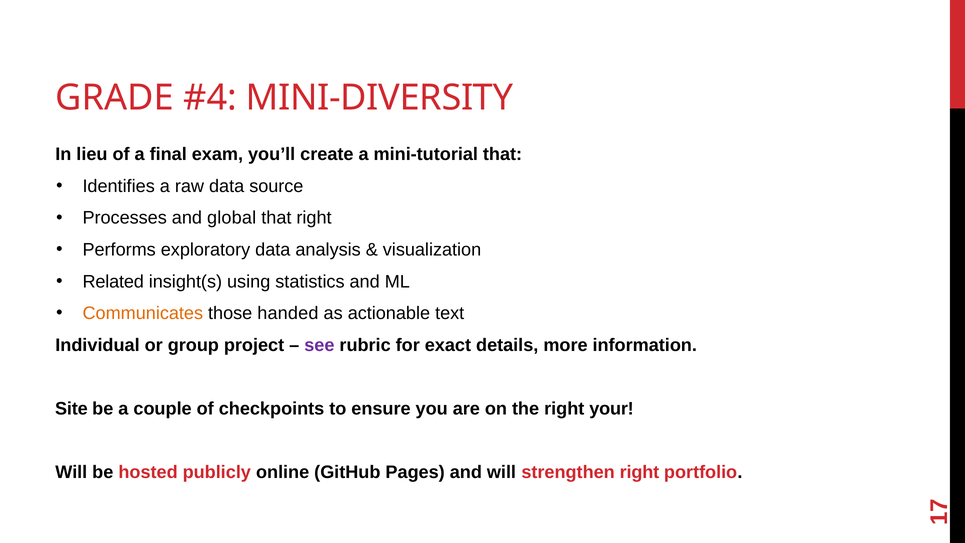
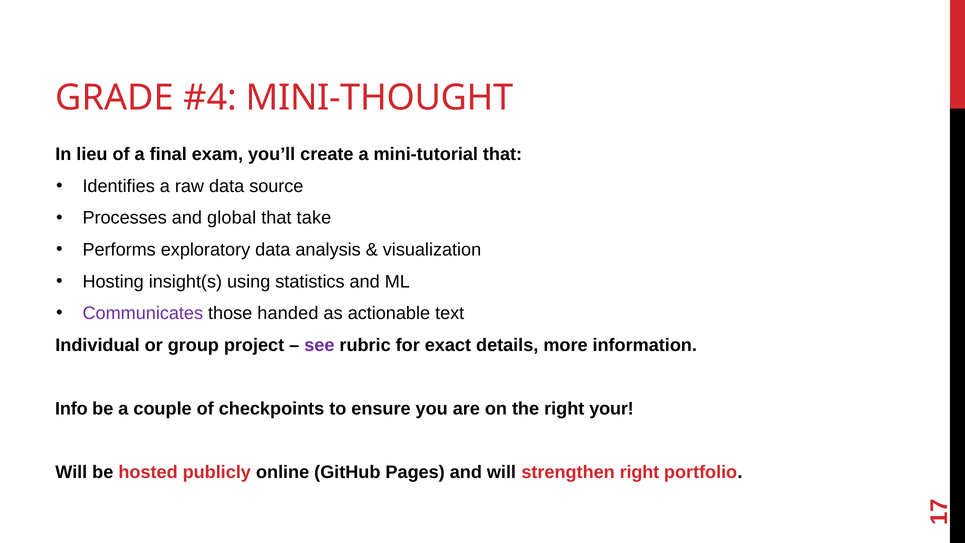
MINI-DIVERSITY: MINI-DIVERSITY -> MINI-THOUGHT
that right: right -> take
Related: Related -> Hosting
Communicates colour: orange -> purple
Site: Site -> Info
